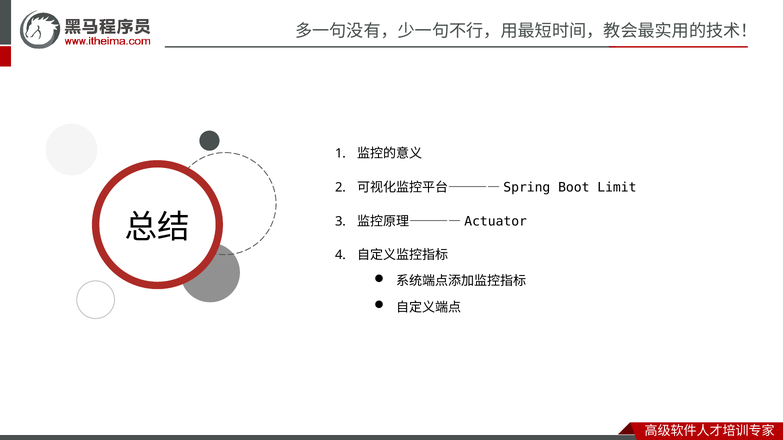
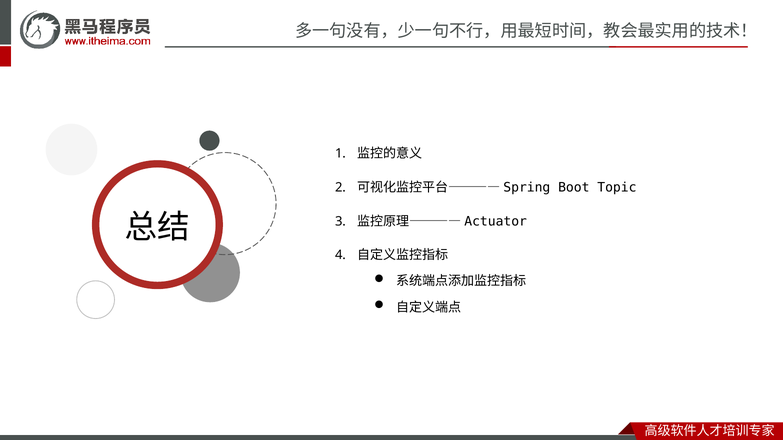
Limit: Limit -> Topic
